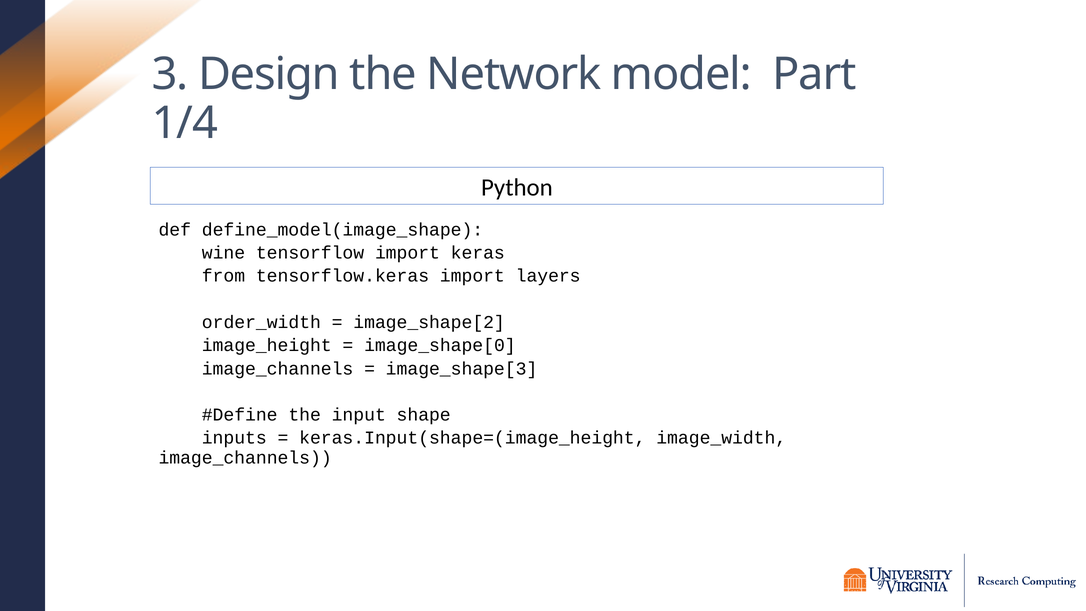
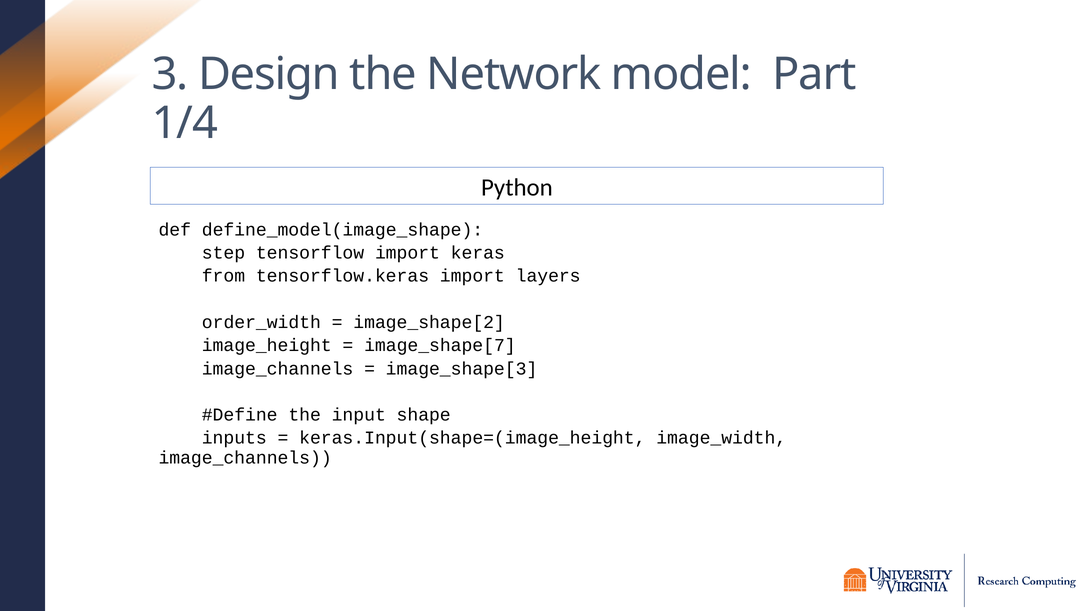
wine: wine -> step
image_shape[0: image_shape[0 -> image_shape[7
